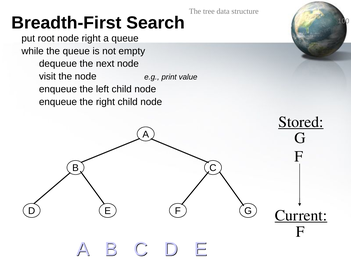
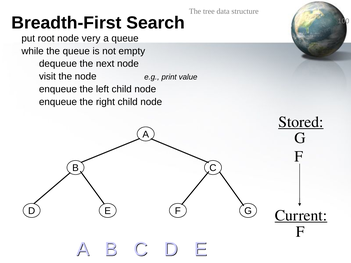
node right: right -> very
